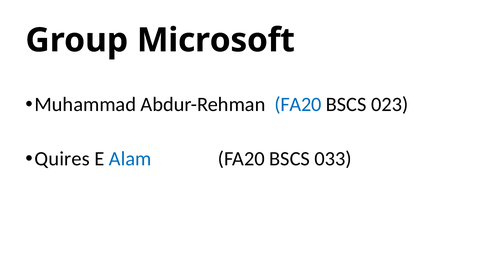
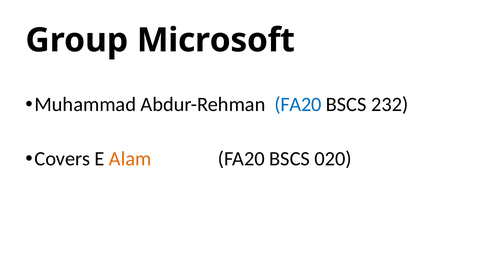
023: 023 -> 232
Quires: Quires -> Covers
Alam colour: blue -> orange
033: 033 -> 020
